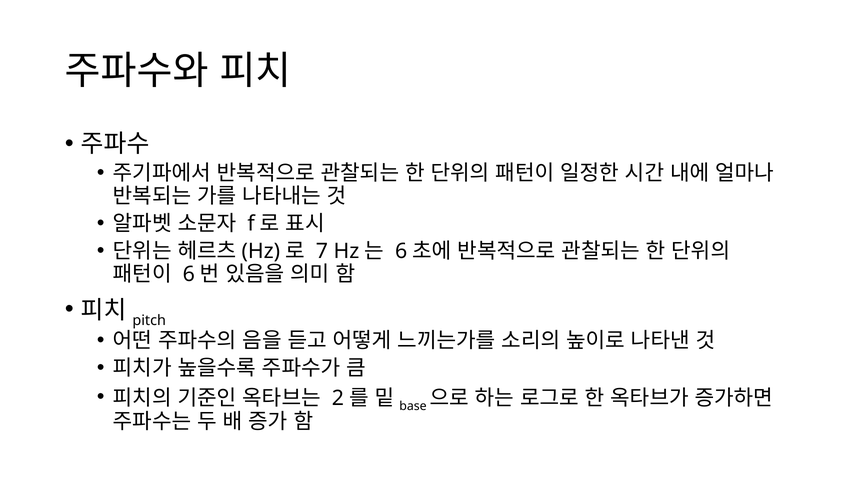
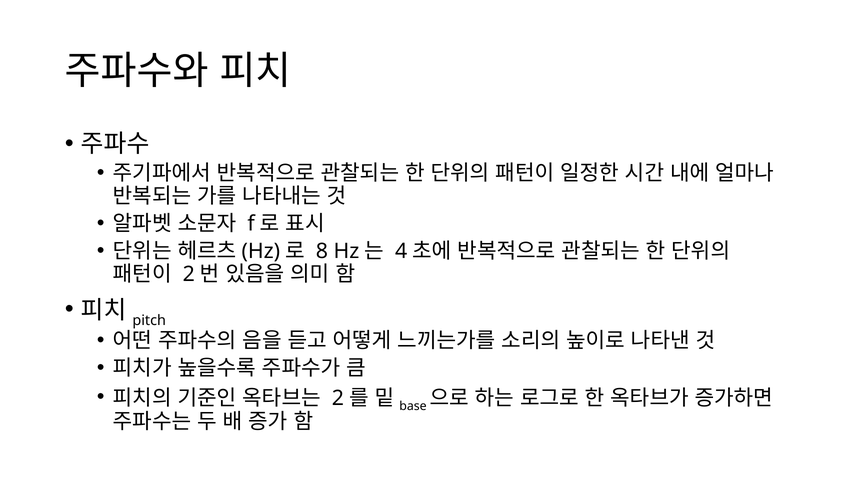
7: 7 -> 8
6 at (401, 251): 6 -> 4
6 at (189, 274): 6 -> 2
